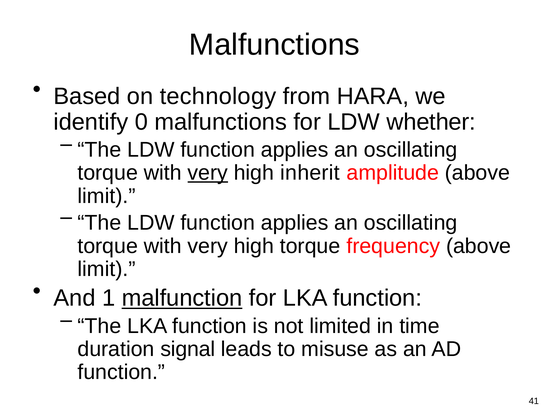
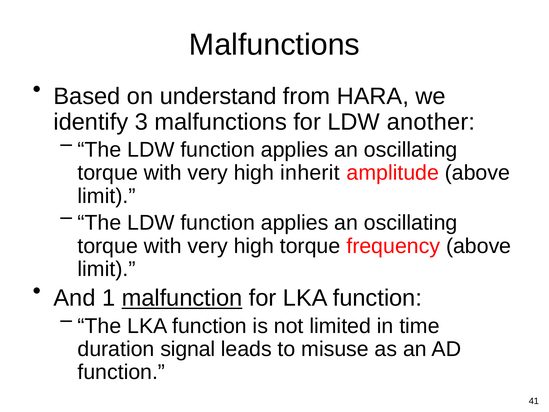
technology: technology -> understand
0: 0 -> 3
whether: whether -> another
very at (208, 173) underline: present -> none
